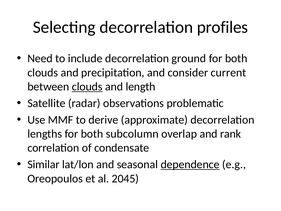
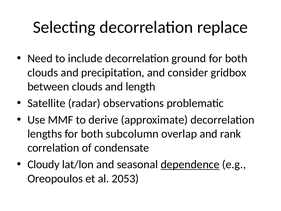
profiles: profiles -> replace
current: current -> gridbox
clouds at (87, 87) underline: present -> none
Similar: Similar -> Cloudy
2045: 2045 -> 2053
